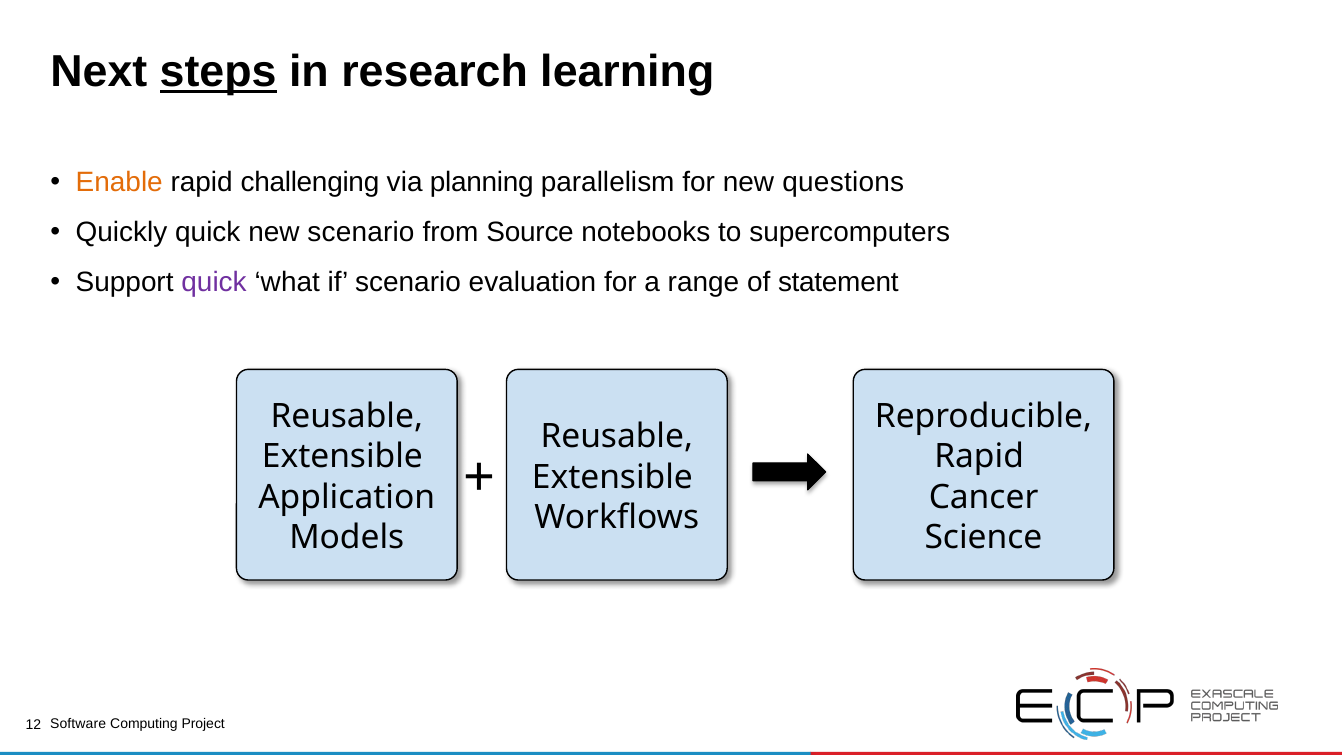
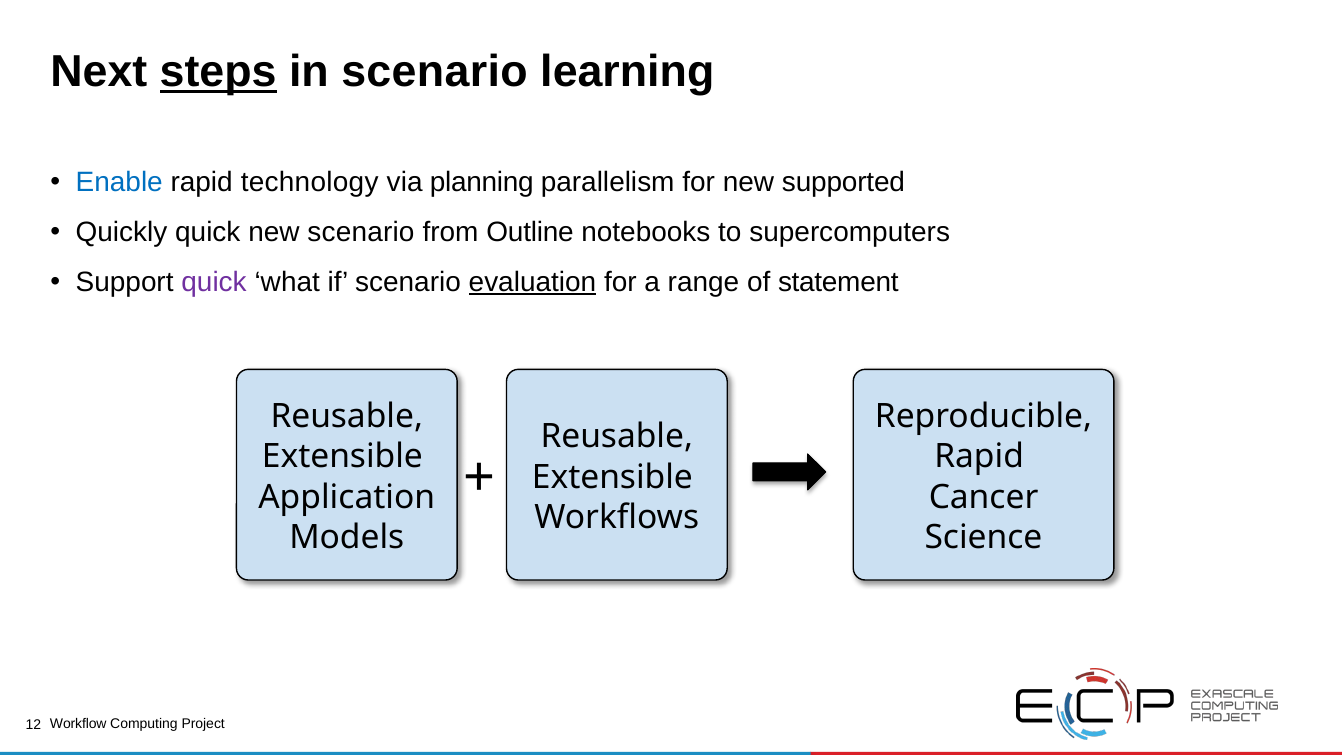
in research: research -> scenario
Enable colour: orange -> blue
challenging: challenging -> technology
questions: questions -> supported
Source: Source -> Outline
evaluation underline: none -> present
Software: Software -> Workflow
